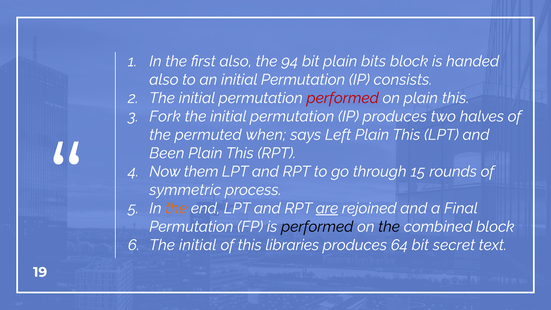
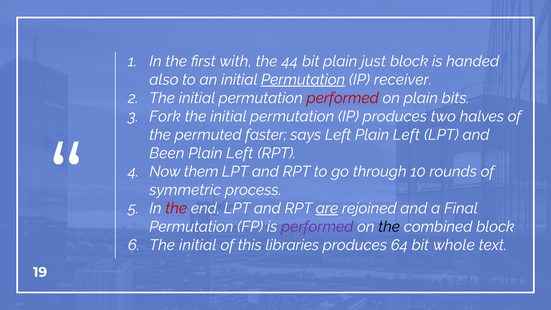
first also: also -> with
94: 94 -> 44
bits: bits -> just
Permutation at (303, 80) underline: none -> present
consists: consists -> receiver
on plain this: this -> bits
when: when -> faster
Left Plain This: This -> Left
This at (240, 153): This -> Left
15: 15 -> 10
the at (176, 208) colour: orange -> red
performed at (317, 227) colour: black -> purple
secret: secret -> whole
